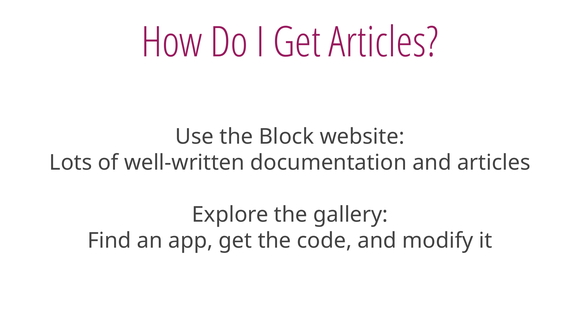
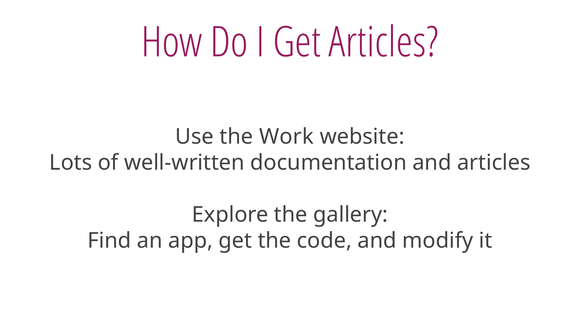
Block: Block -> Work
